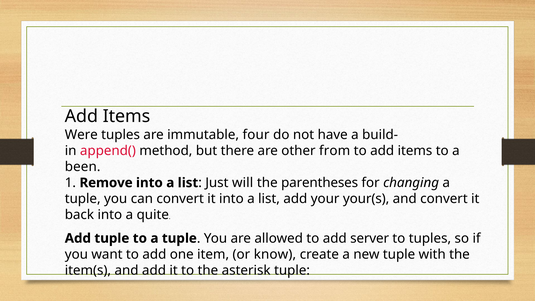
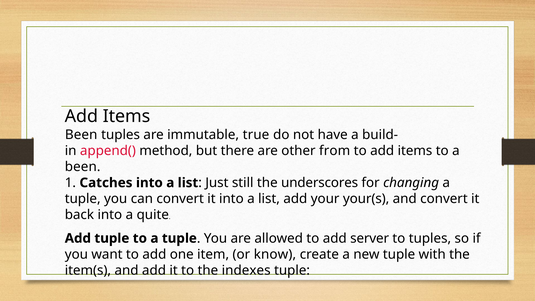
Were at (81, 135): Were -> Been
four: four -> true
Remove: Remove -> Catches
will: will -> still
parentheses: parentheses -> underscores
asterisk: asterisk -> indexes
